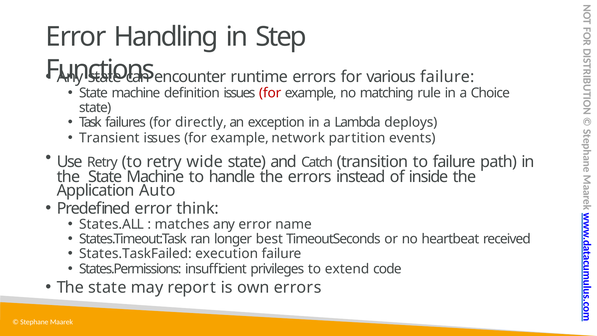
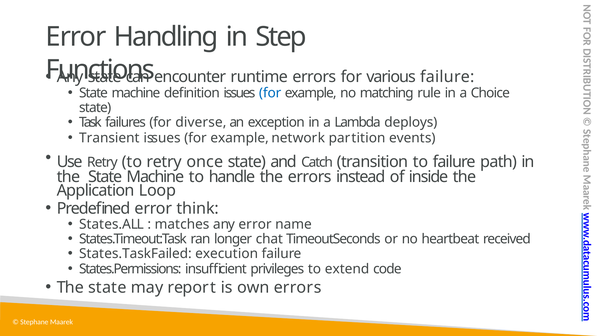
for at (270, 93) colour: red -> blue
directly: directly -> diverse
wide: wide -> once
Auto: Auto -> Loop
best: best -> chat
